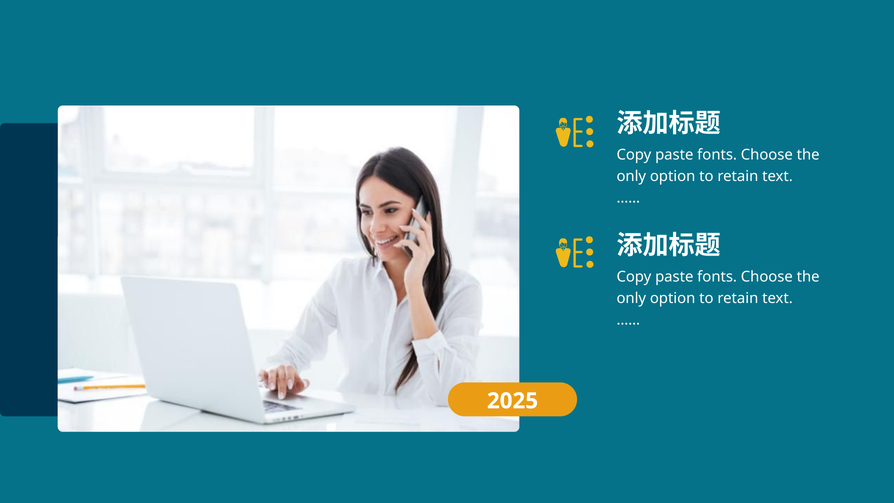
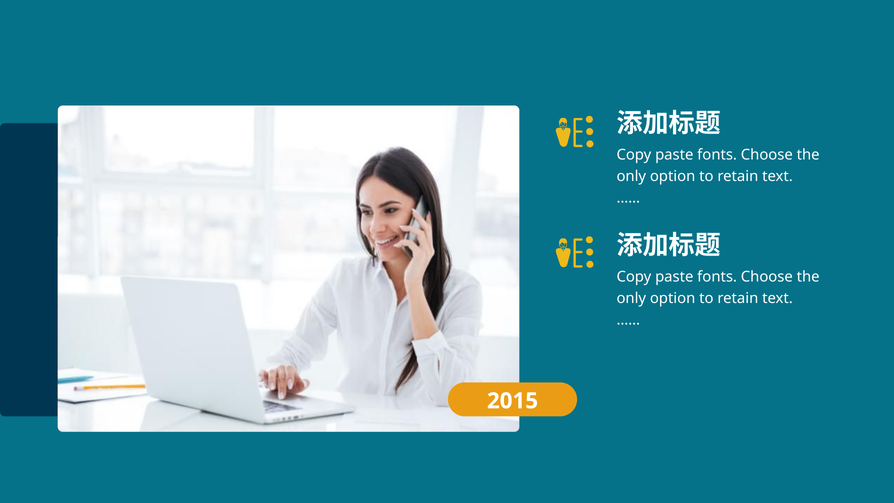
2025: 2025 -> 2015
